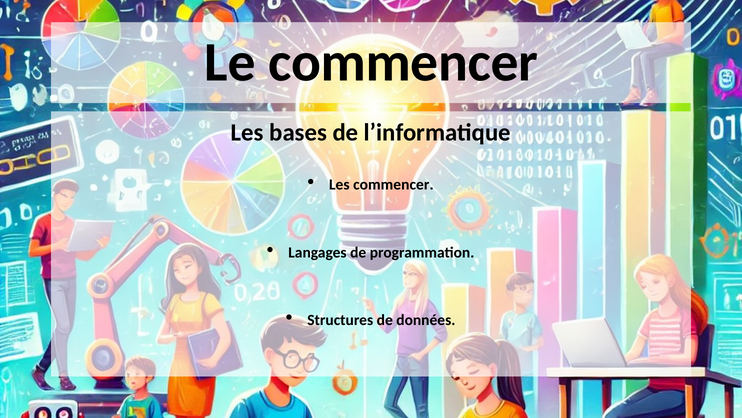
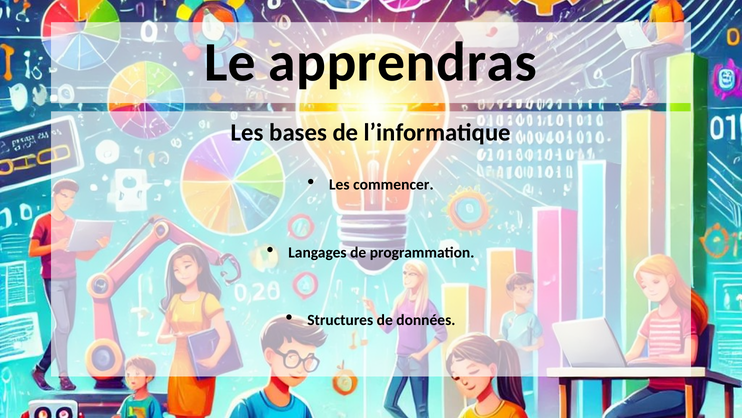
Le commencer: commencer -> apprendras
